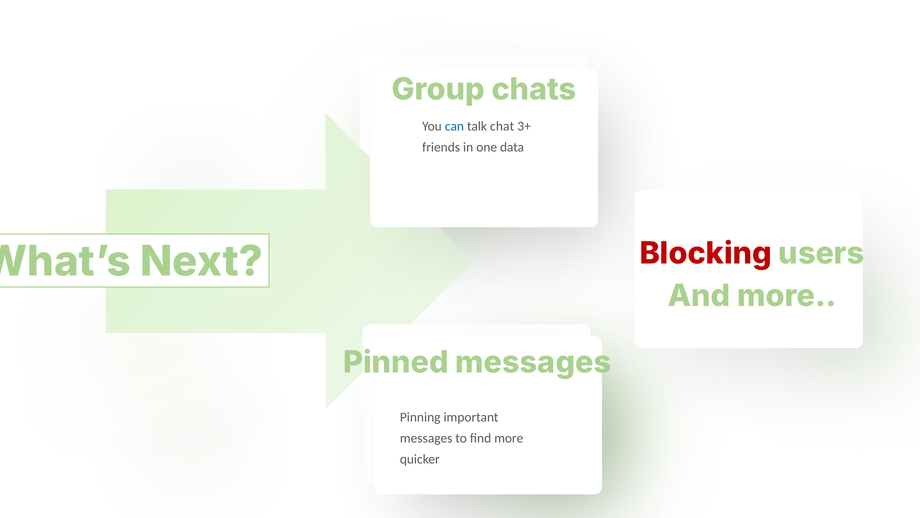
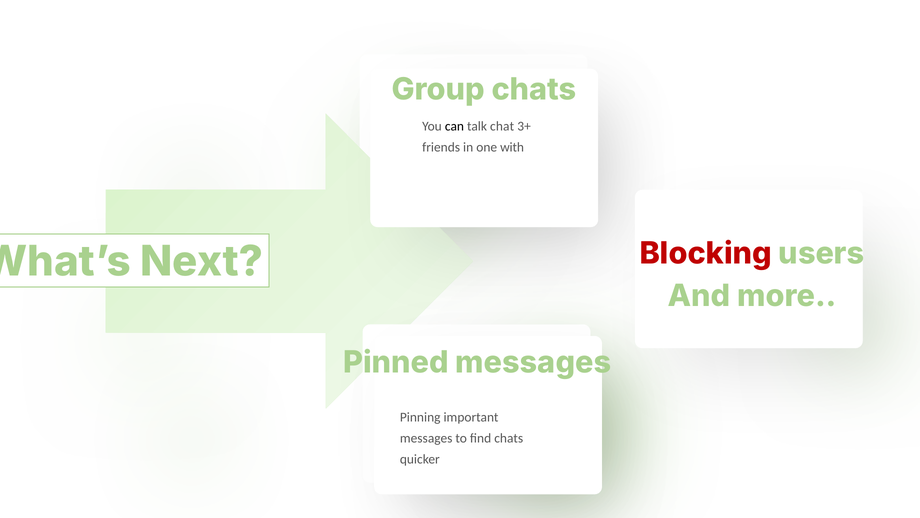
can colour: blue -> black
data: data -> with
find more: more -> chats
